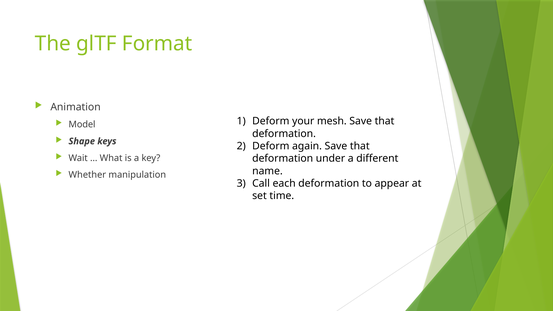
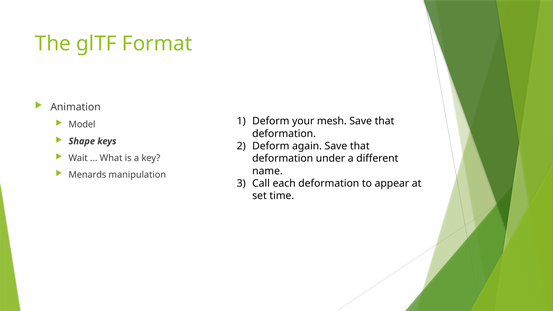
Whether: Whether -> Menards
